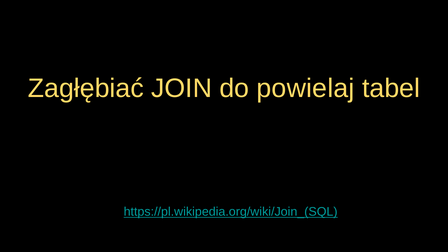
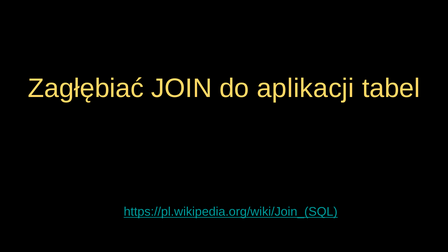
powielaj: powielaj -> aplikacji
